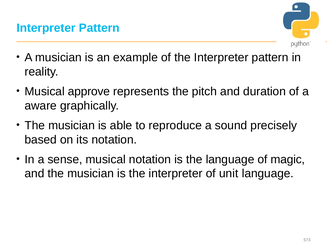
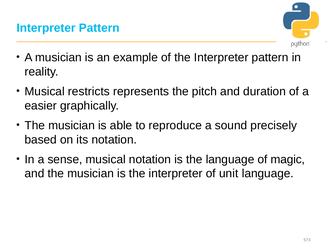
approve: approve -> restricts
aware: aware -> easier
